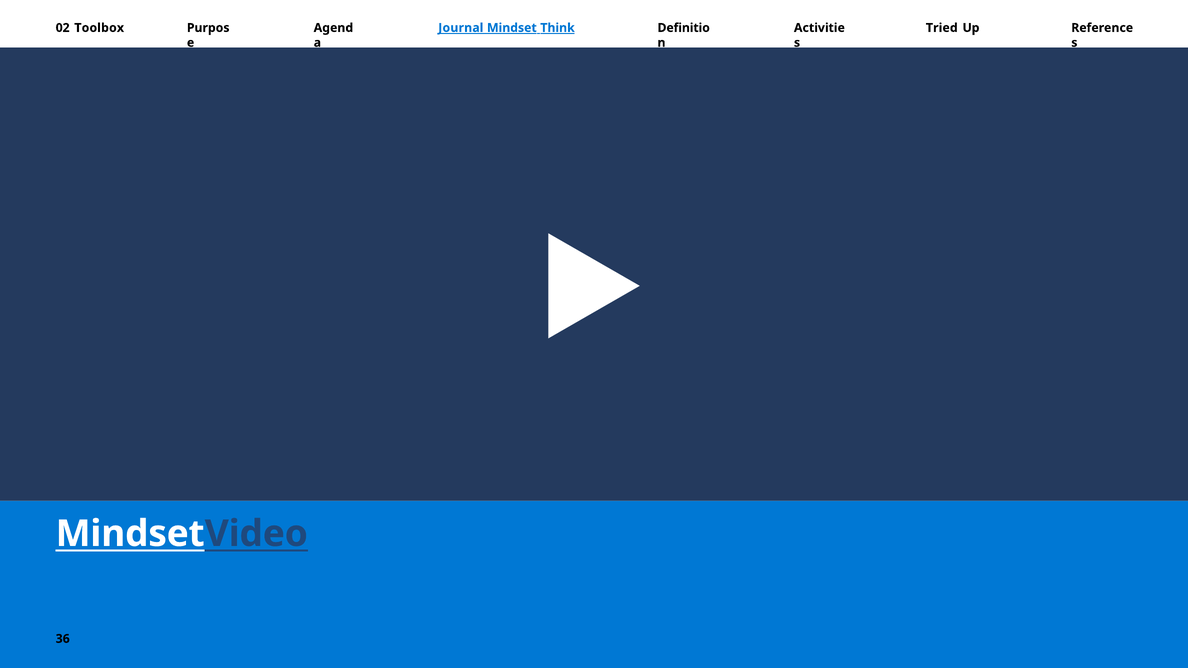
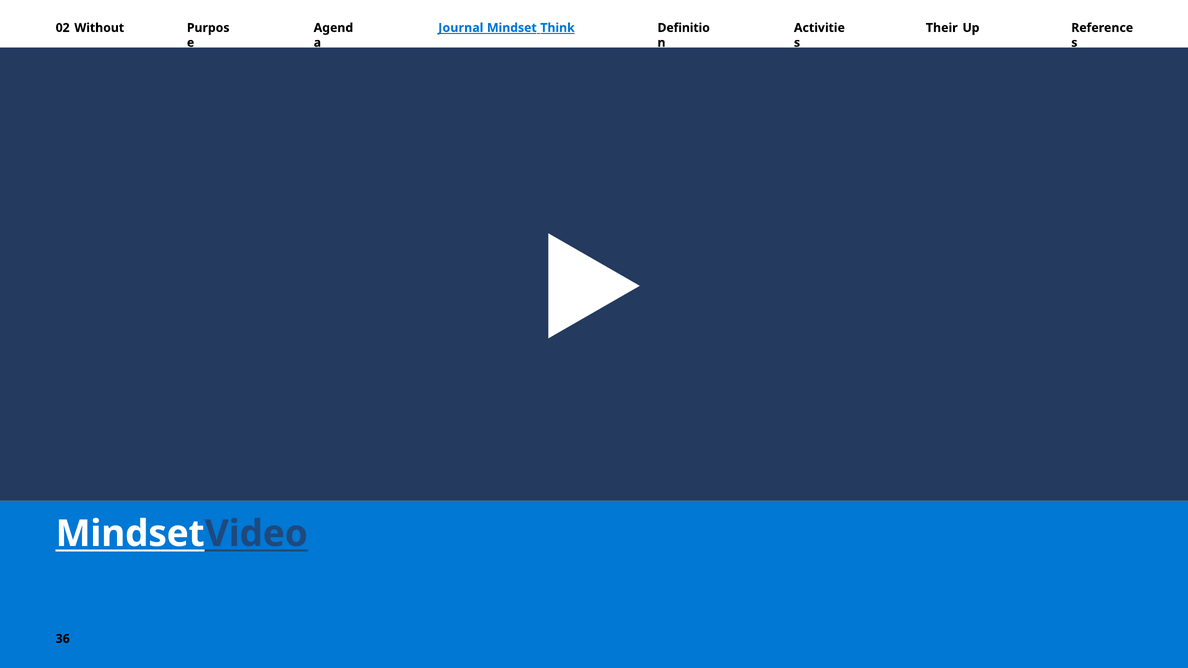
Toolbox: Toolbox -> Without
Tried: Tried -> Their
